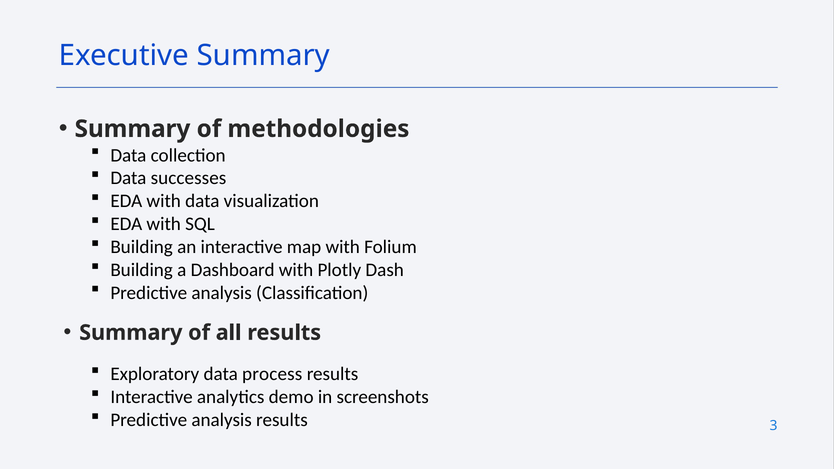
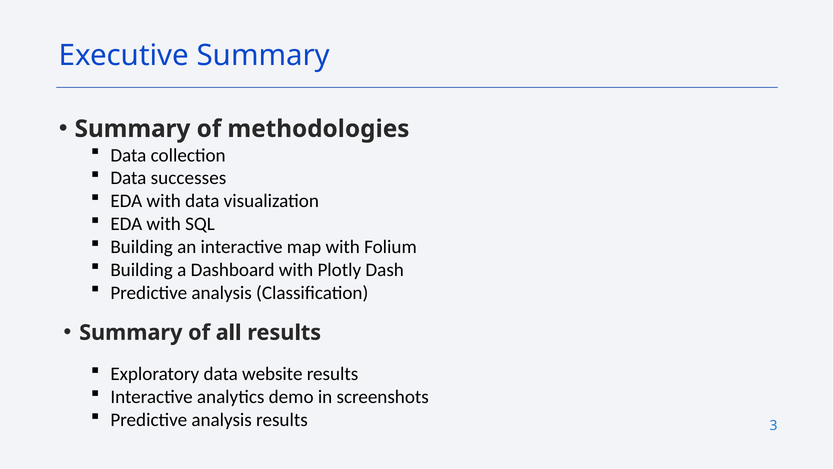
process: process -> website
